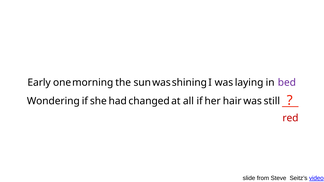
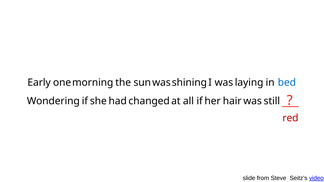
bed colour: purple -> blue
